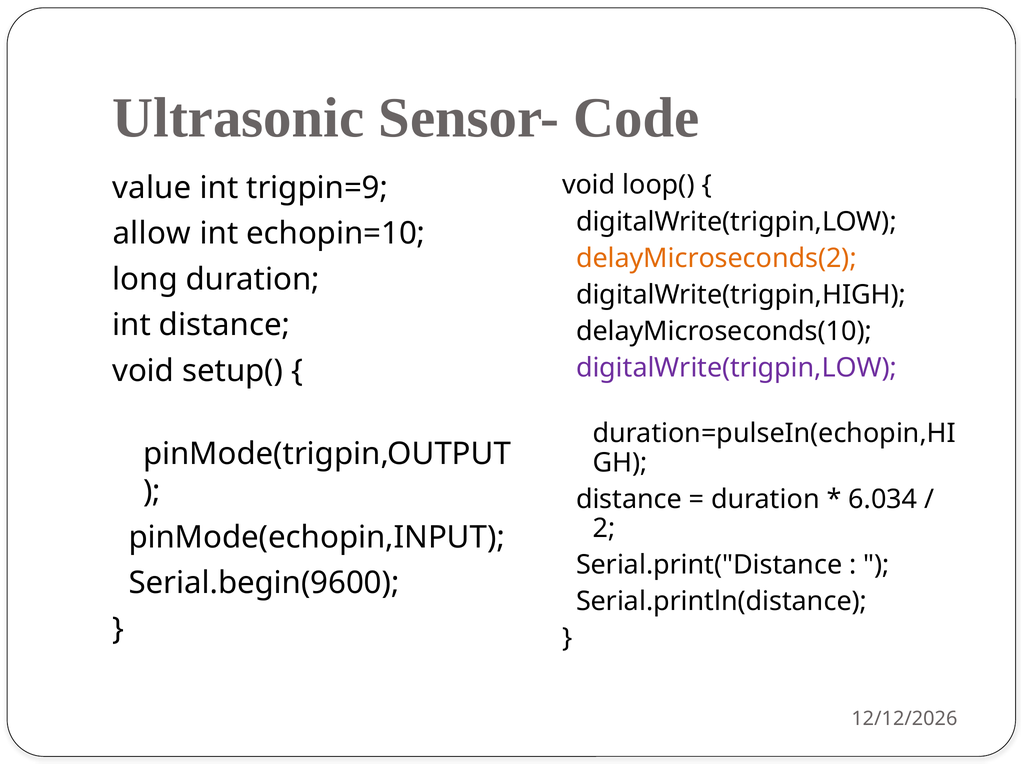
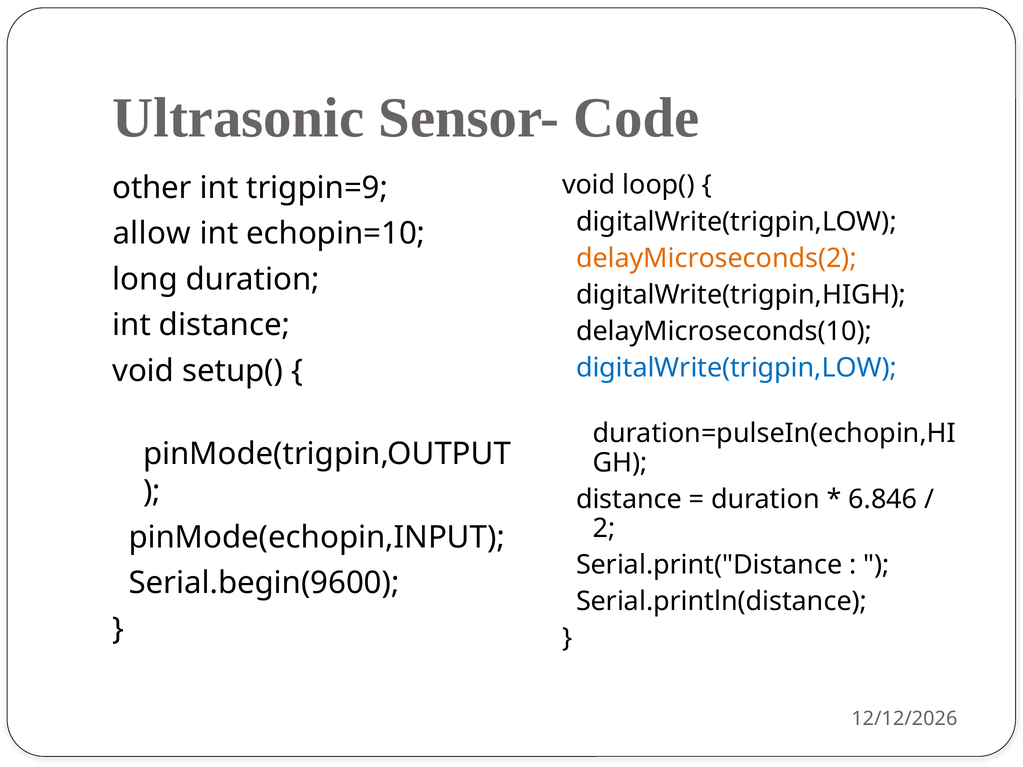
value: value -> other
digitalWrite(trigpin,LOW at (736, 368) colour: purple -> blue
6.034: 6.034 -> 6.846
